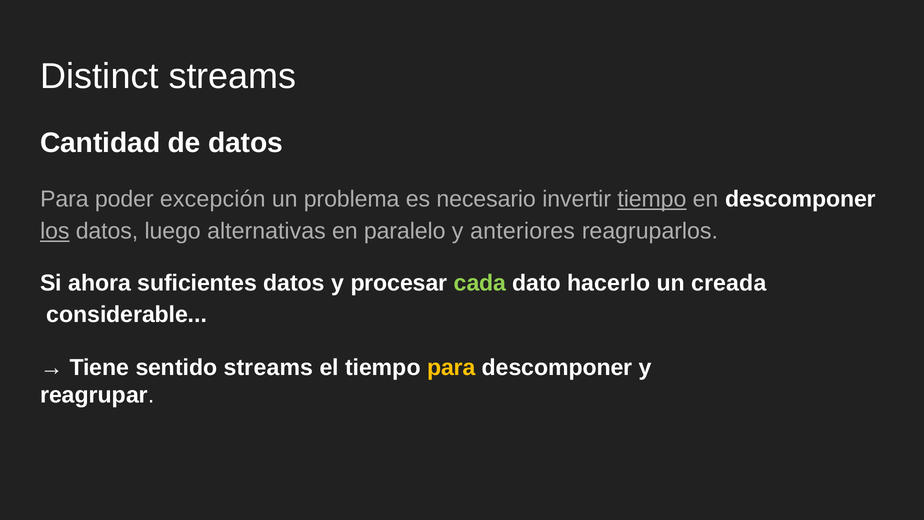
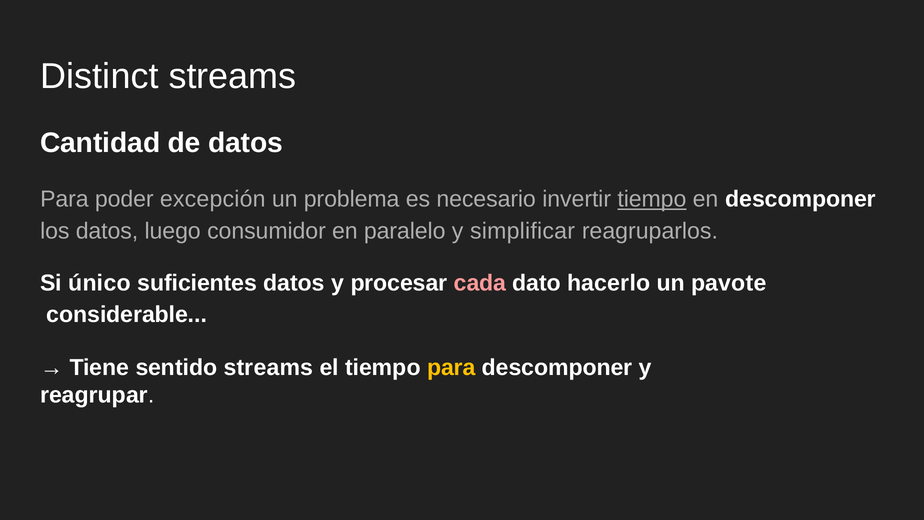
los underline: present -> none
alternativas: alternativas -> consumidor
anteriores: anteriores -> simplificar
ahora: ahora -> único
cada colour: light green -> pink
creada: creada -> pavote
